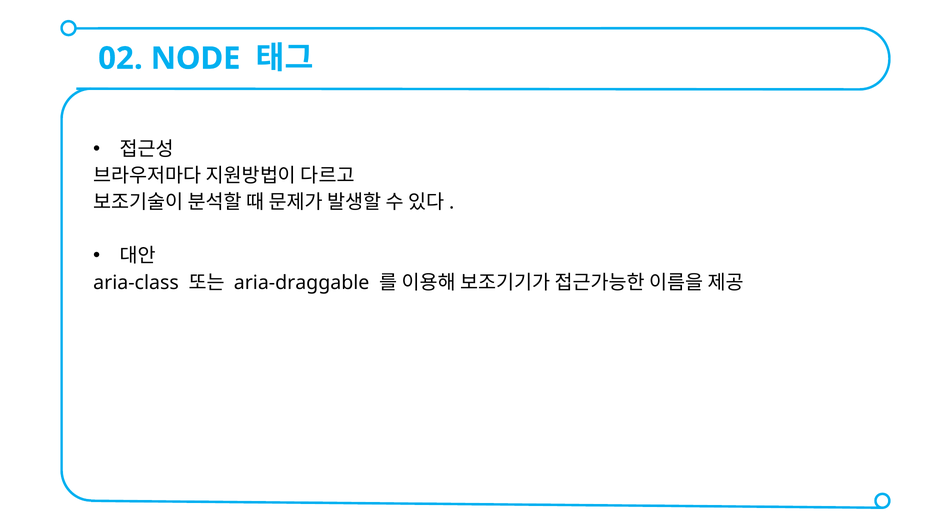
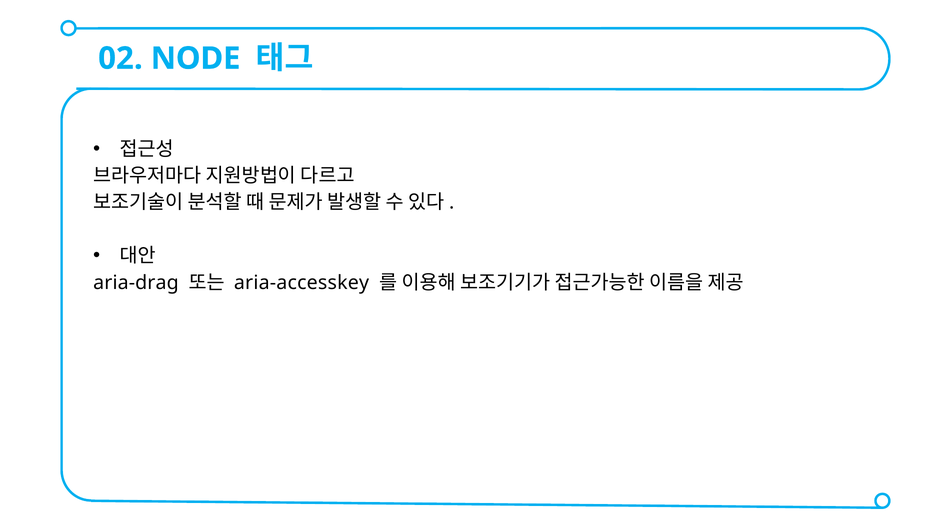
aria-class: aria-class -> aria-drag
aria-draggable: aria-draggable -> aria-accesskey
